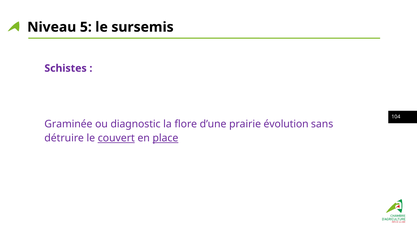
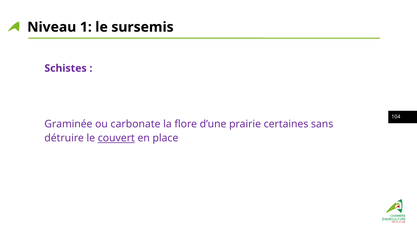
5: 5 -> 1
diagnostic: diagnostic -> carbonate
évolution: évolution -> certaines
place underline: present -> none
